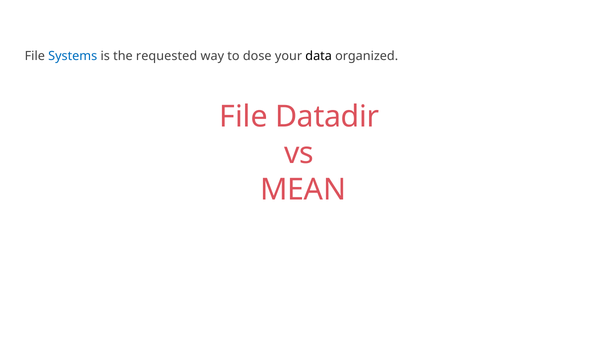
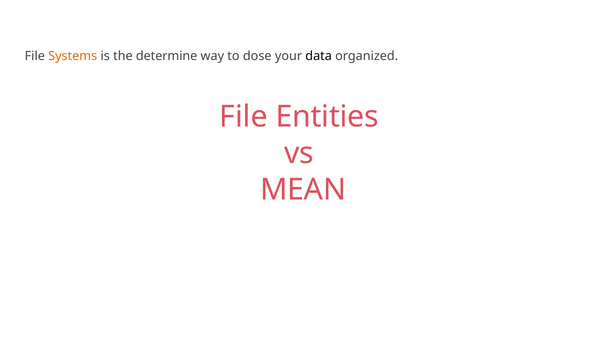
Systems colour: blue -> orange
requested: requested -> determine
Datadir: Datadir -> Entities
